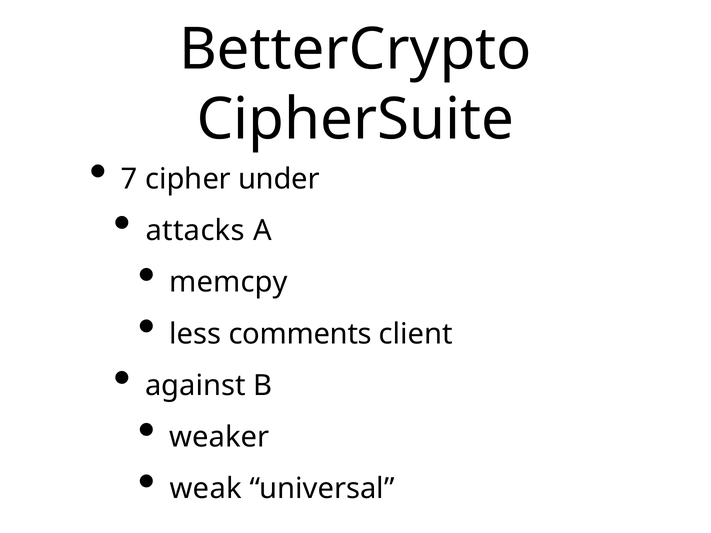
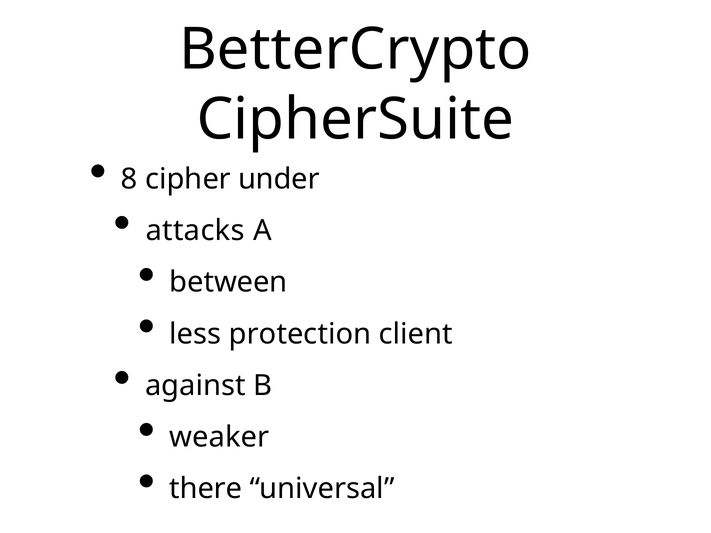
7: 7 -> 8
memcpy: memcpy -> between
comments: comments -> protection
weak: weak -> there
